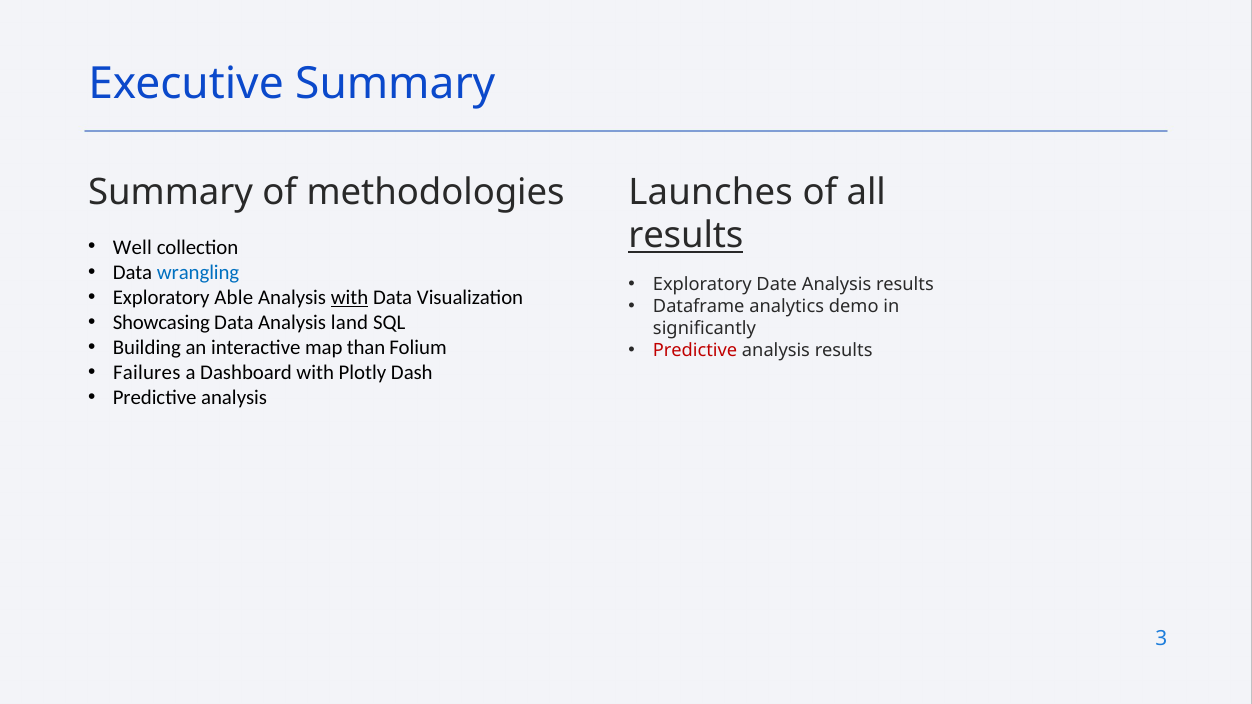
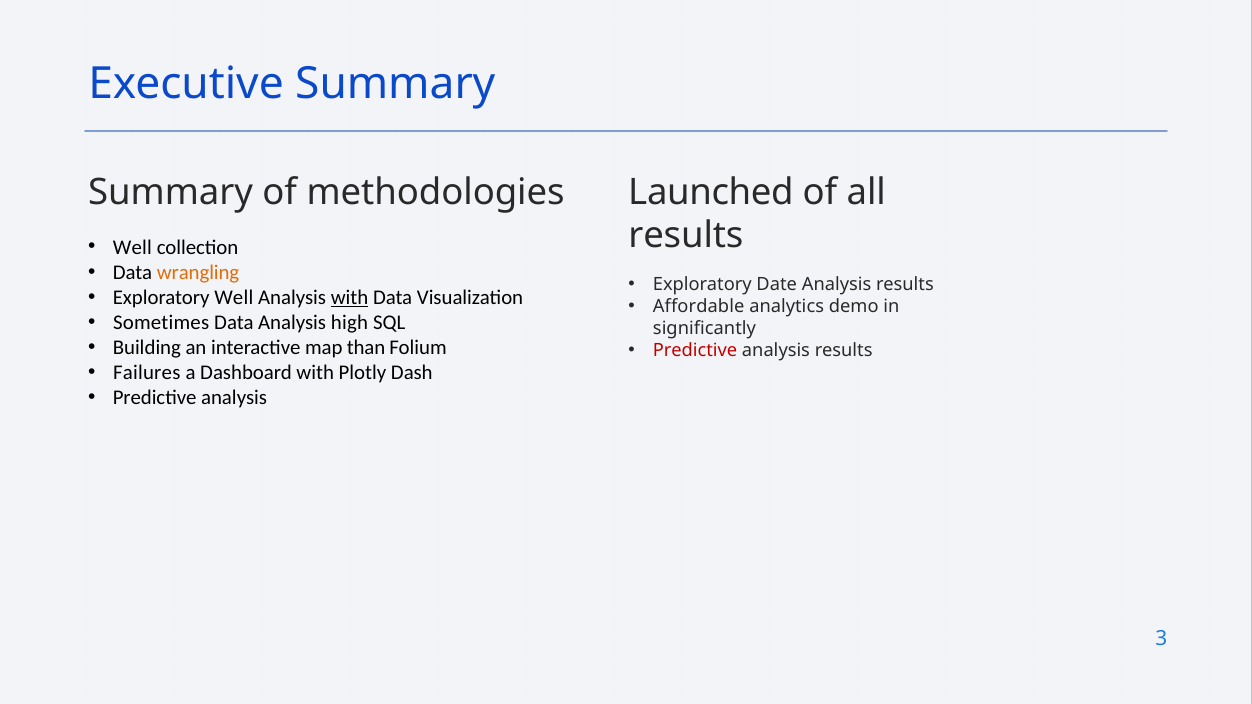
Launches: Launches -> Launched
results at (686, 236) underline: present -> none
wrangling colour: blue -> orange
Exploratory Able: Able -> Well
Dataframe: Dataframe -> Affordable
Showcasing: Showcasing -> Sometimes
land: land -> high
